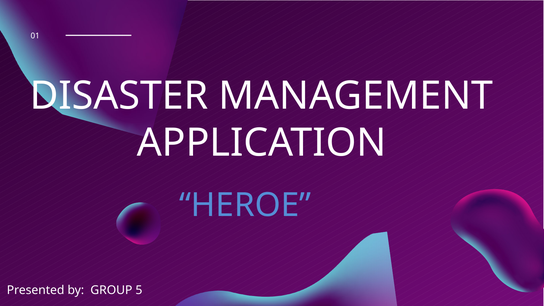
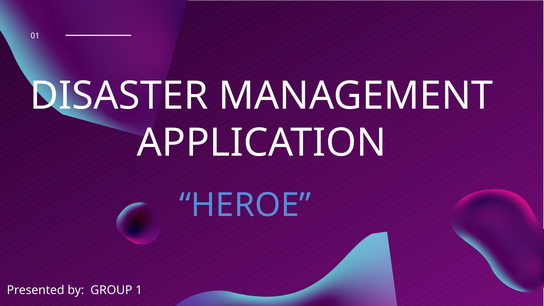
5: 5 -> 1
